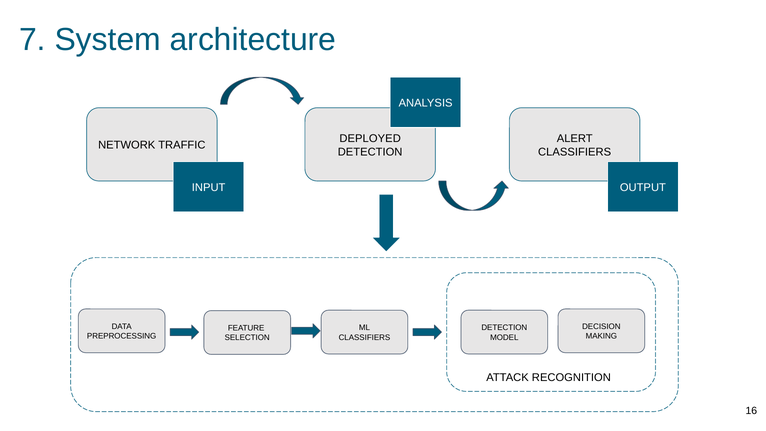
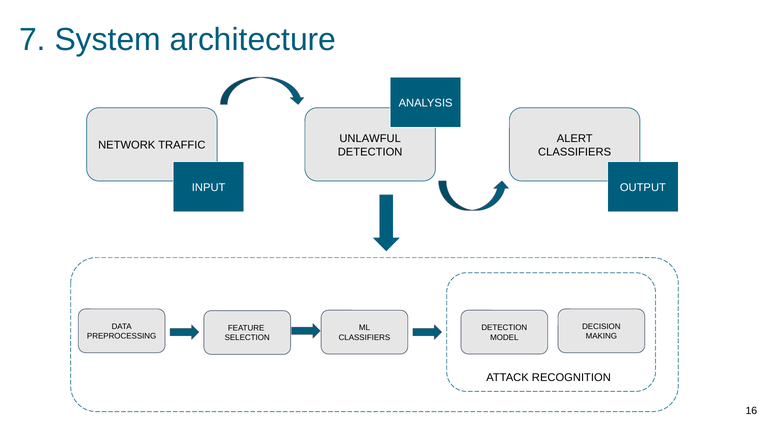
DEPLOYED: DEPLOYED -> UNLAWFUL
